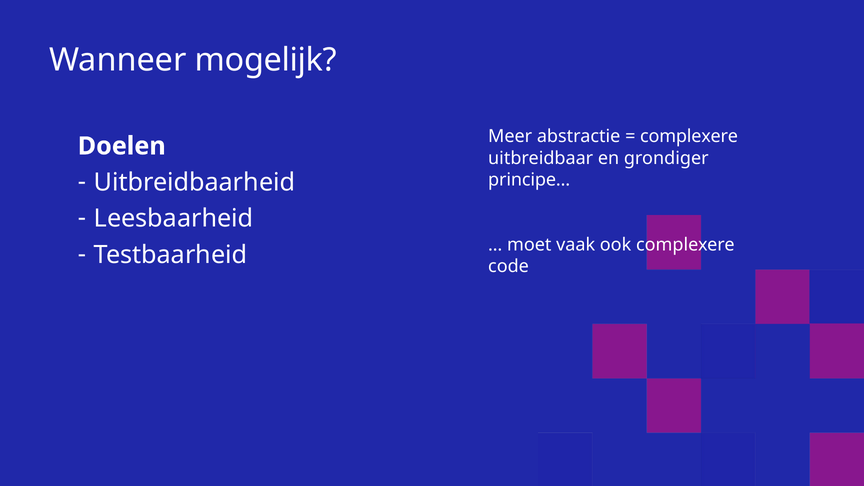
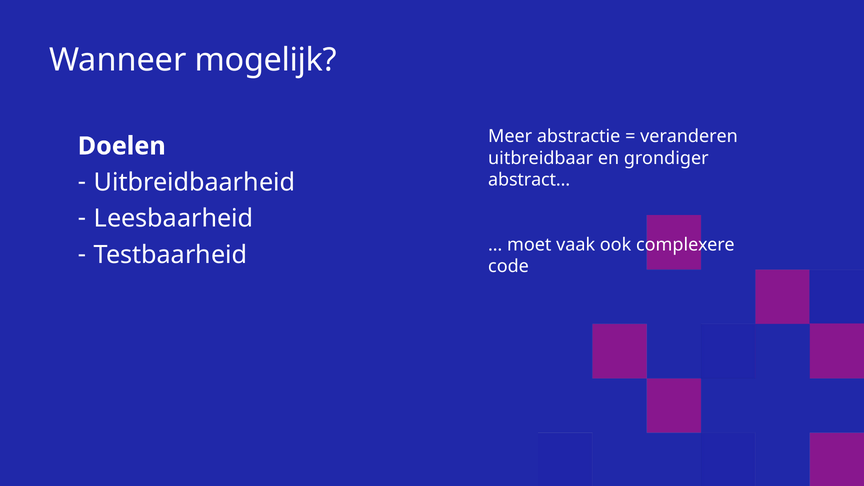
complexere at (689, 137): complexere -> veranderen
principe…: principe… -> abstract…
